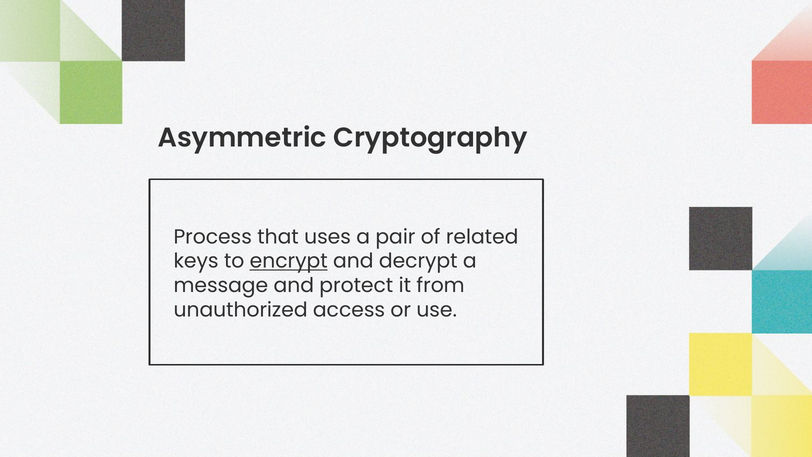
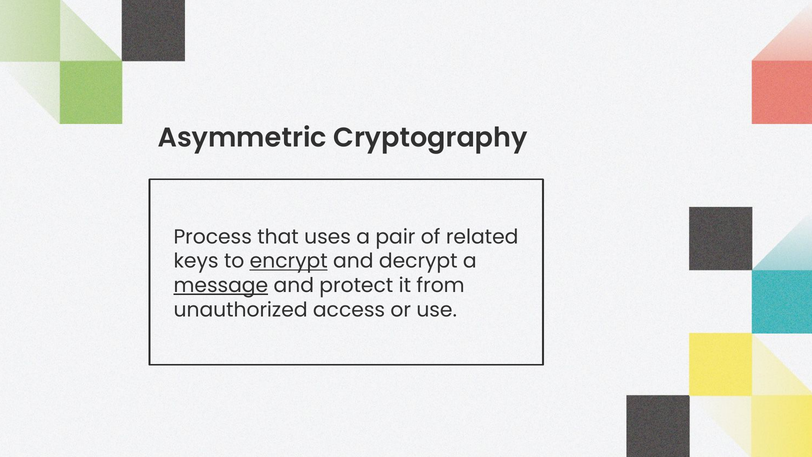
message underline: none -> present
